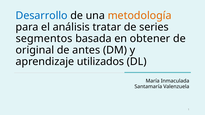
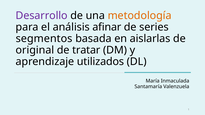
Desarrollo colour: blue -> purple
tratar: tratar -> afinar
obtener: obtener -> aislarlas
antes: antes -> tratar
